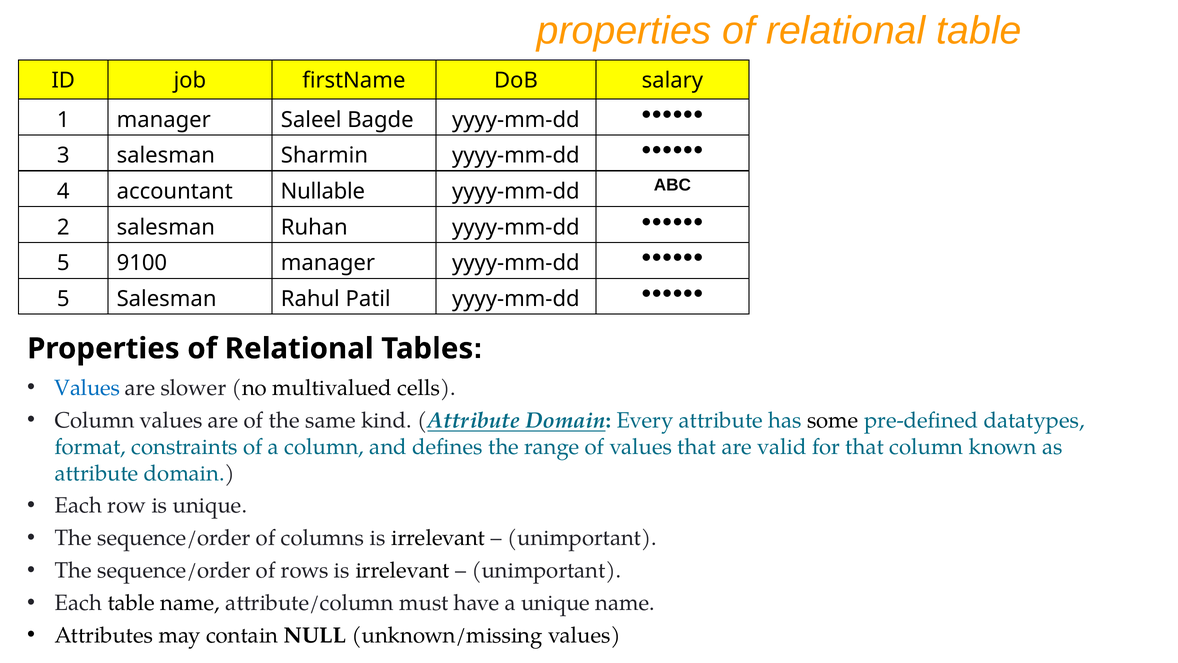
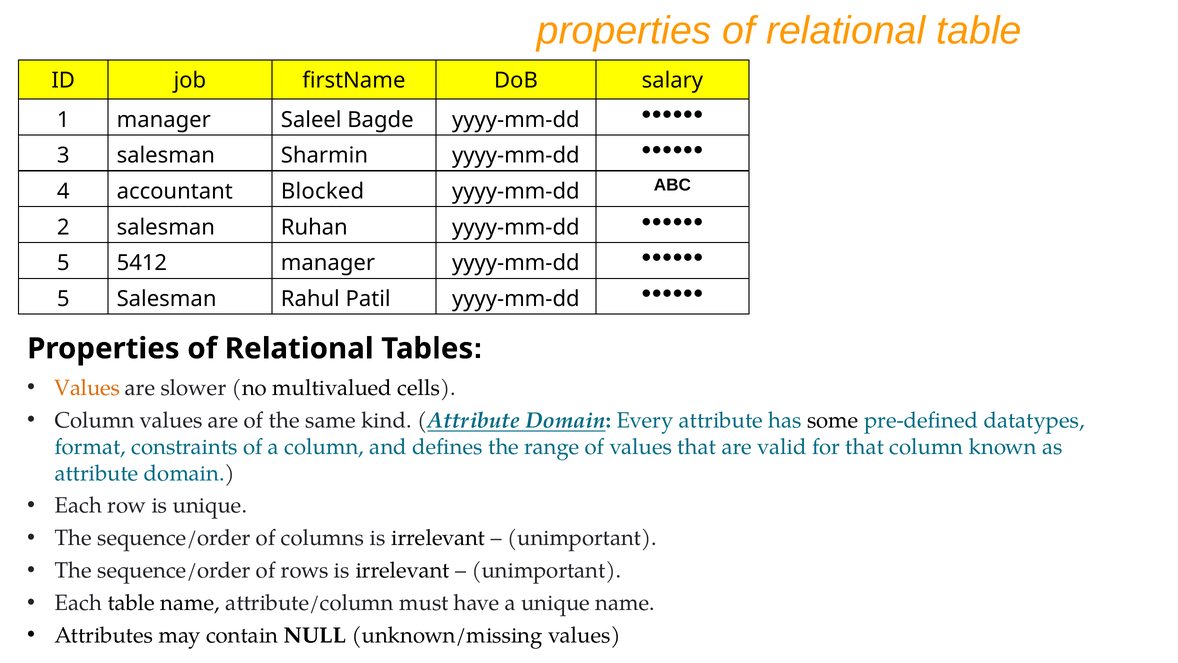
Nullable: Nullable -> Blocked
9100: 9100 -> 5412
Values at (87, 388) colour: blue -> orange
